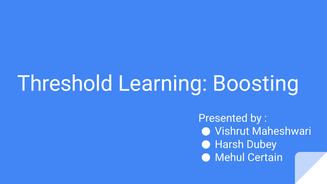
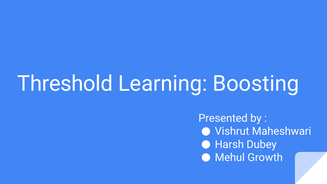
Certain: Certain -> Growth
